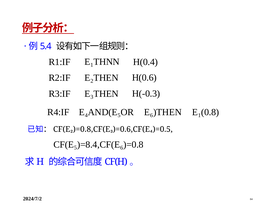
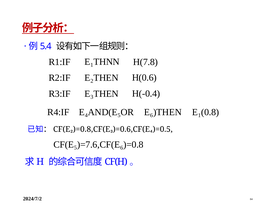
H(0.4: H(0.4 -> H(7.8
H(-0.3: H(-0.3 -> H(-0.4
CF(E₅)=8.4,CF(E₆)=0.8: CF(E₅)=8.4,CF(E₆)=0.8 -> CF(E₅)=7.6,CF(E₆)=0.8
